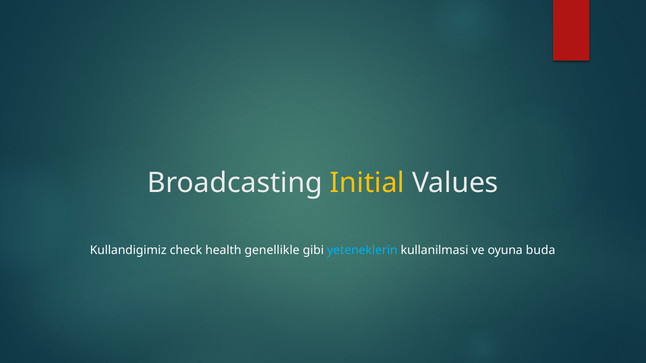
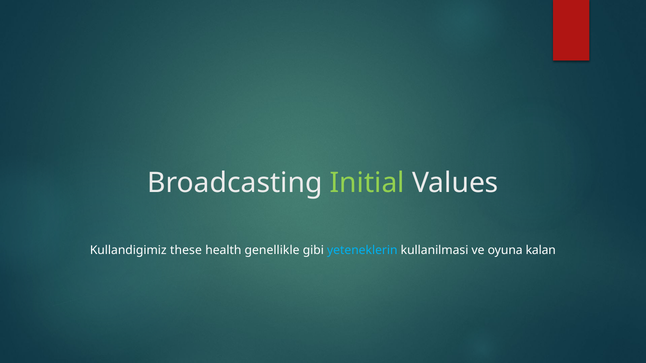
Initial colour: yellow -> light green
check: check -> these
buda: buda -> kalan
